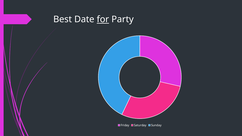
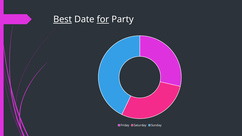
Best underline: none -> present
